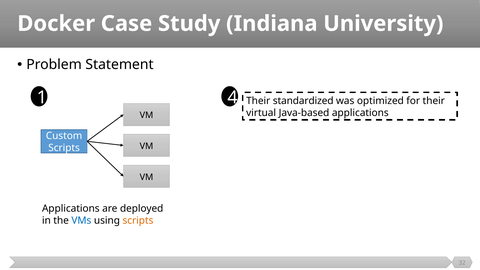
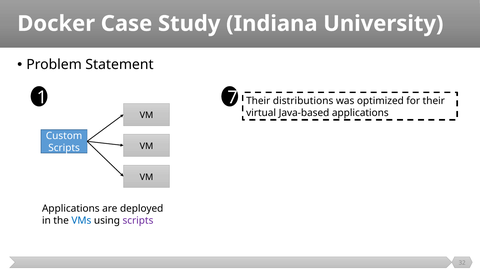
4: 4 -> 7
standardized: standardized -> distributions
scripts at (138, 221) colour: orange -> purple
